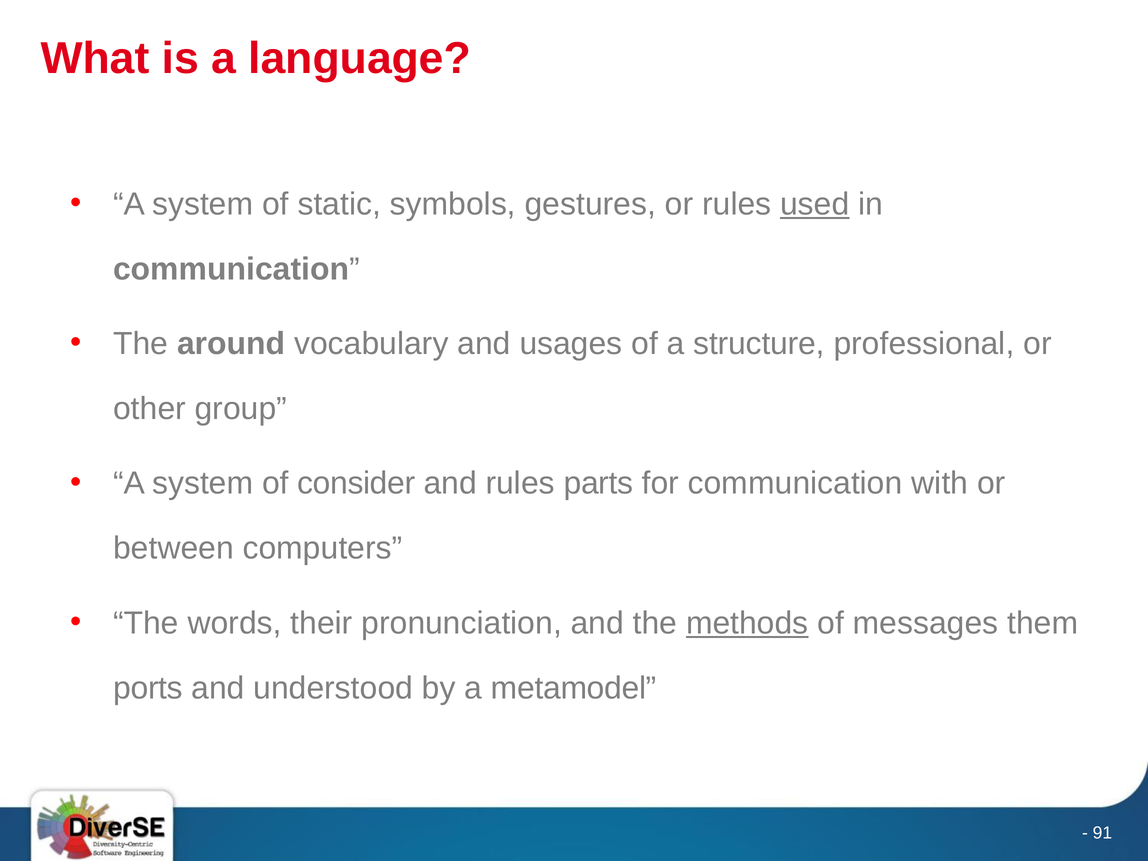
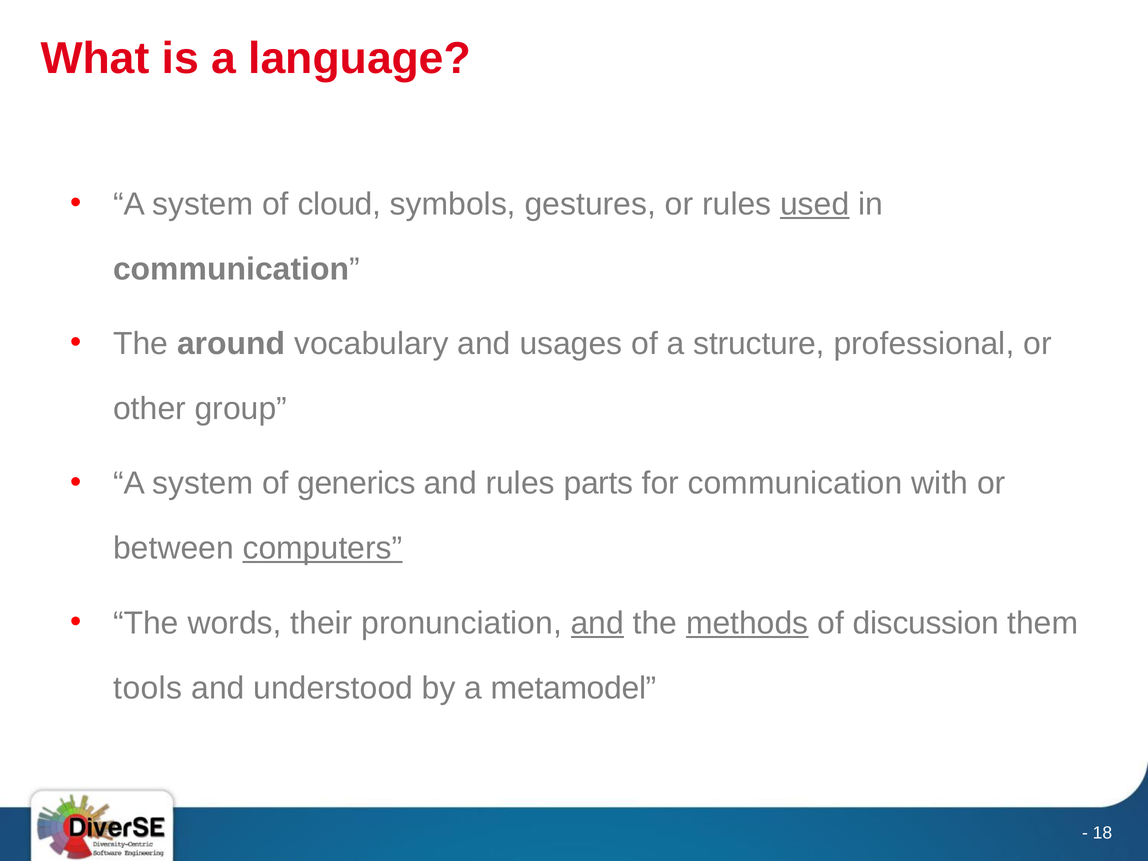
static: static -> cloud
consider: consider -> generics
computers underline: none -> present
and at (597, 623) underline: none -> present
messages: messages -> discussion
ports: ports -> tools
91: 91 -> 18
